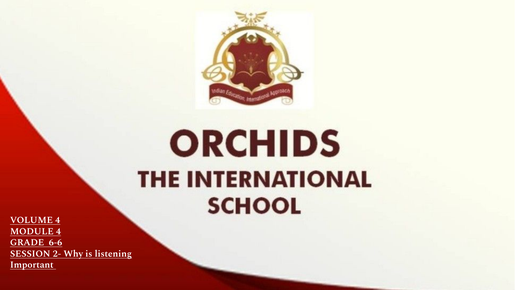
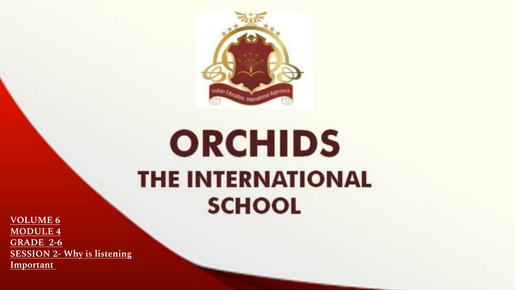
VOLUME 4: 4 -> 6
6-6: 6-6 -> 2-6
